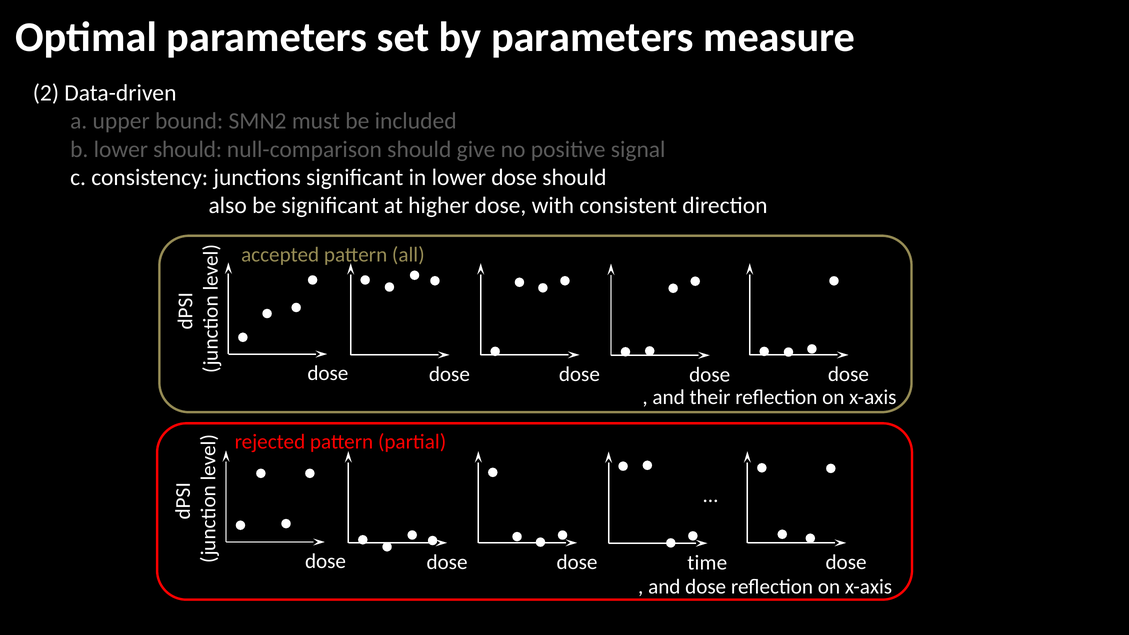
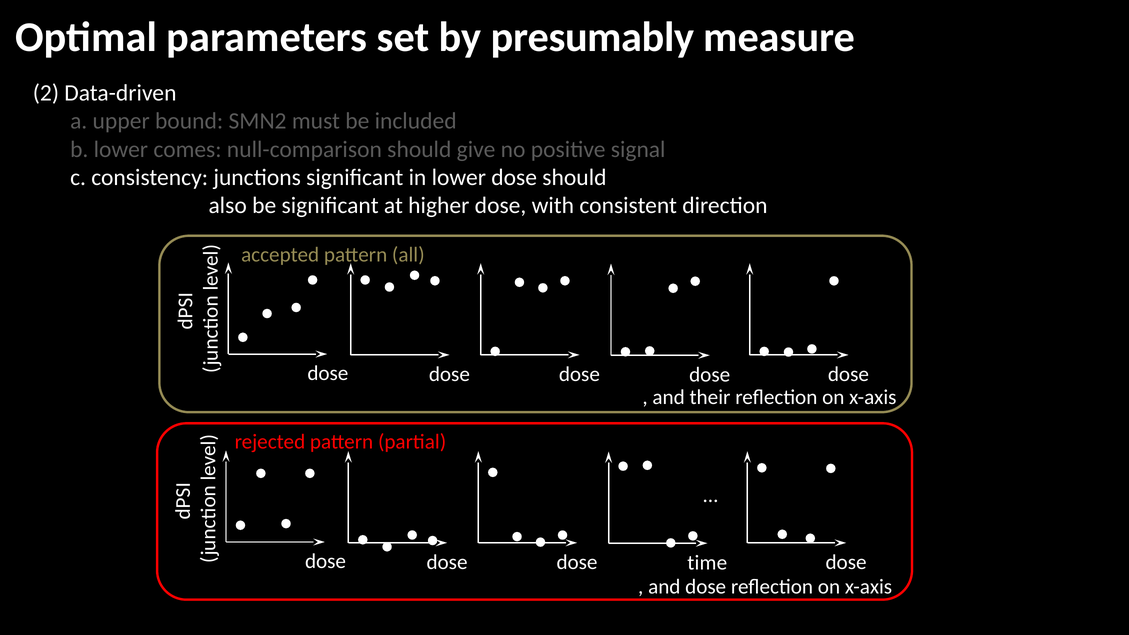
by parameters: parameters -> presumably
lower should: should -> comes
